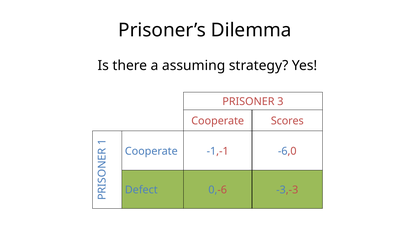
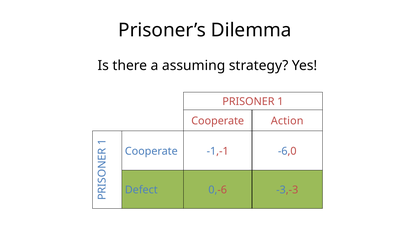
PRISONER 3: 3 -> 1
Scores: Scores -> Action
